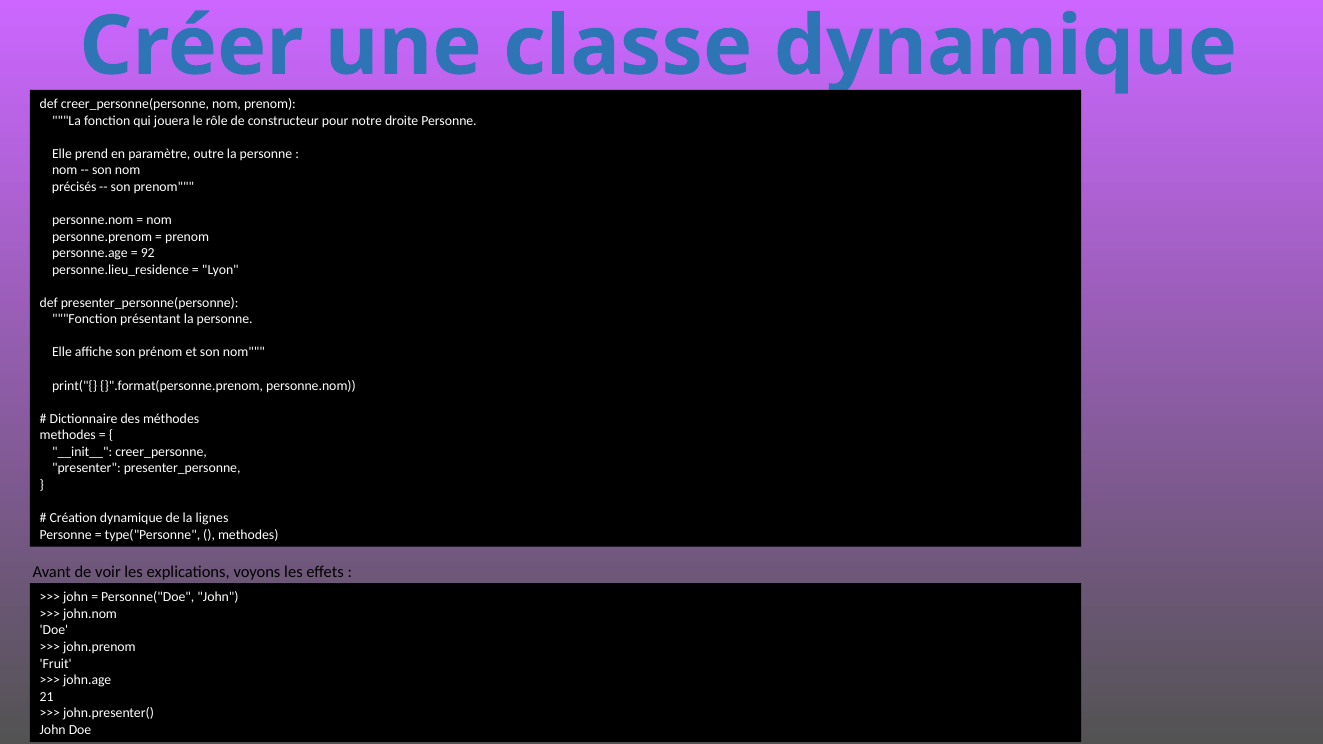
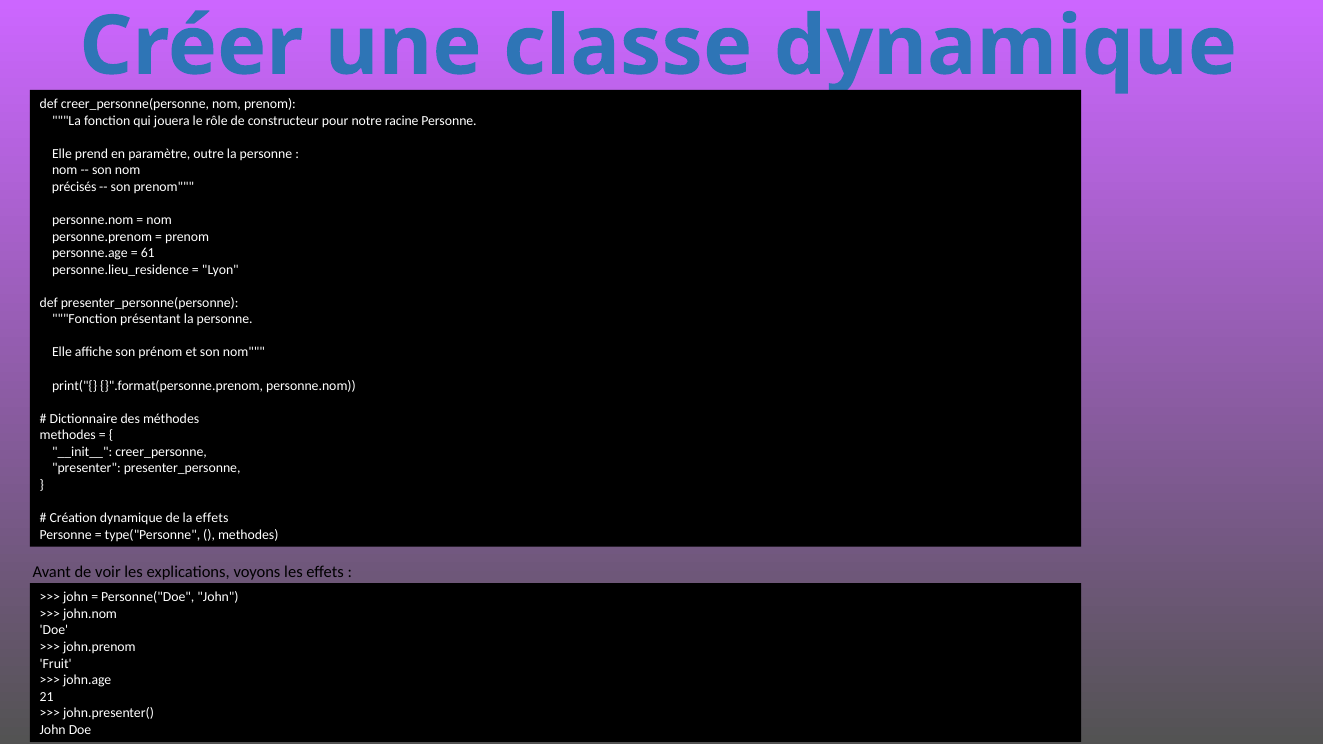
droite: droite -> racine
92: 92 -> 61
la lignes: lignes -> effets
